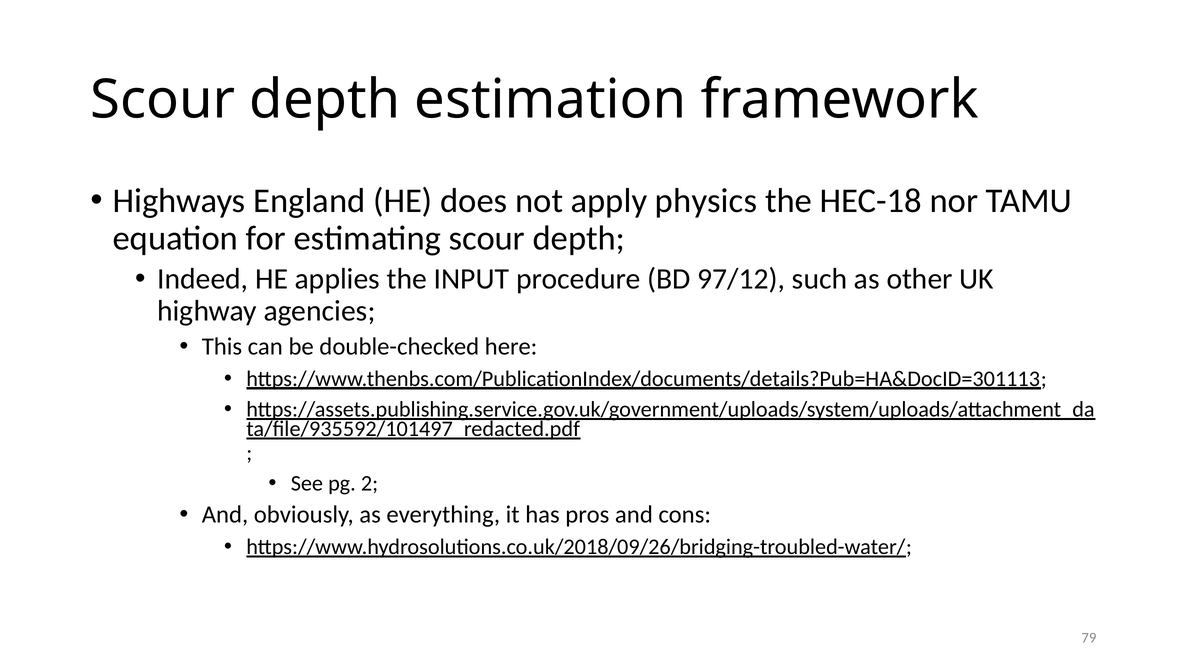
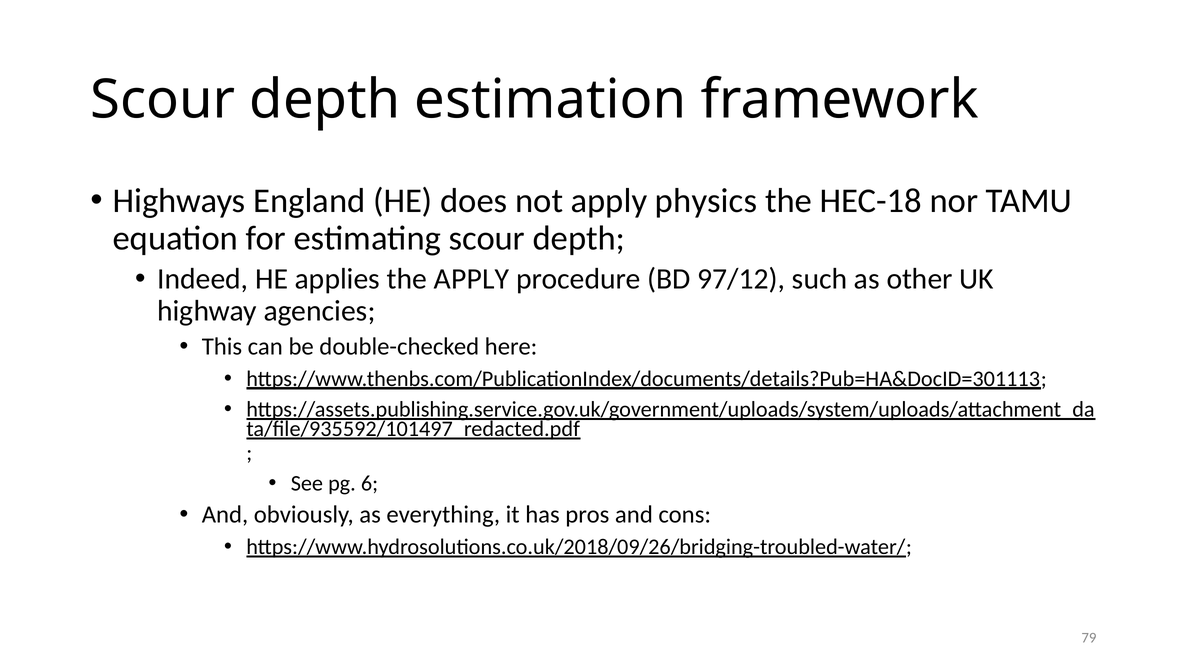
the INPUT: INPUT -> APPLY
2: 2 -> 6
